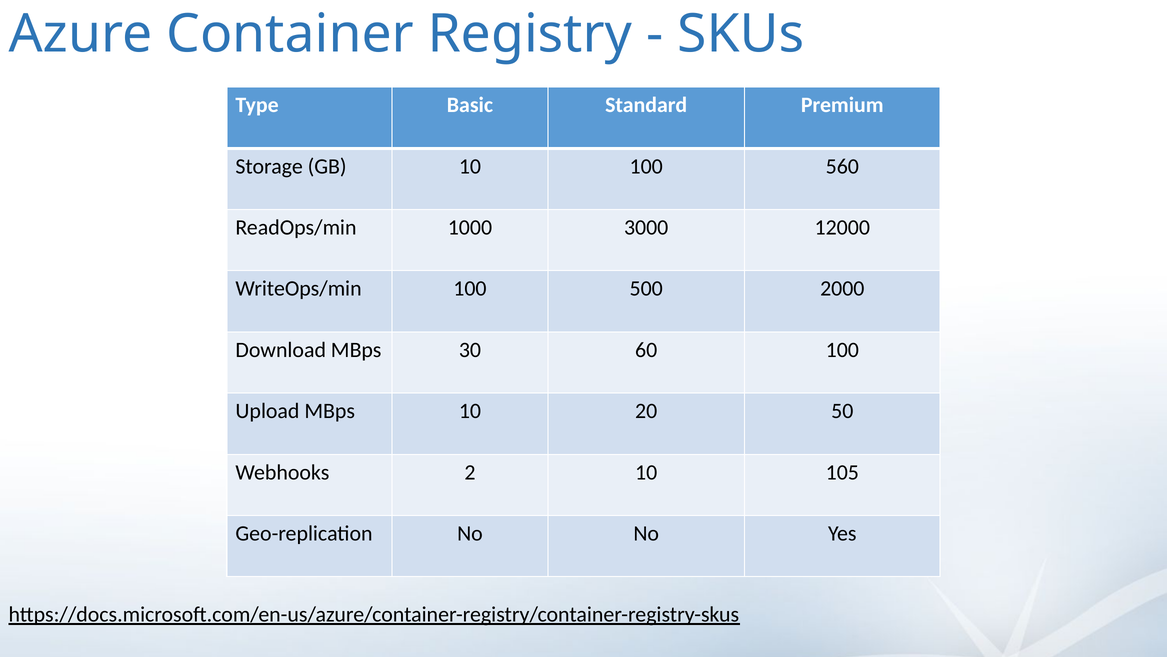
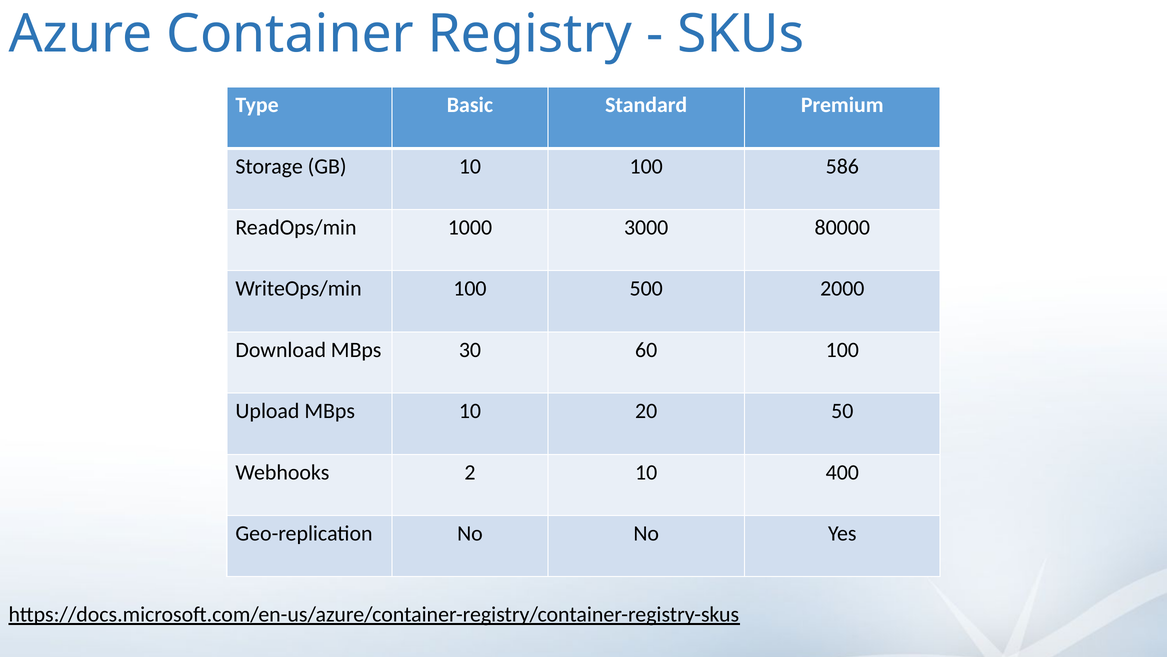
560: 560 -> 586
12000: 12000 -> 80000
105: 105 -> 400
